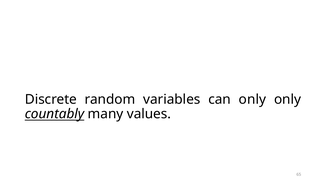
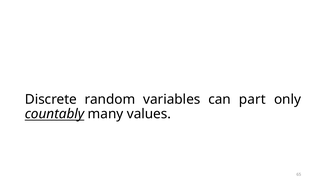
can only: only -> part
